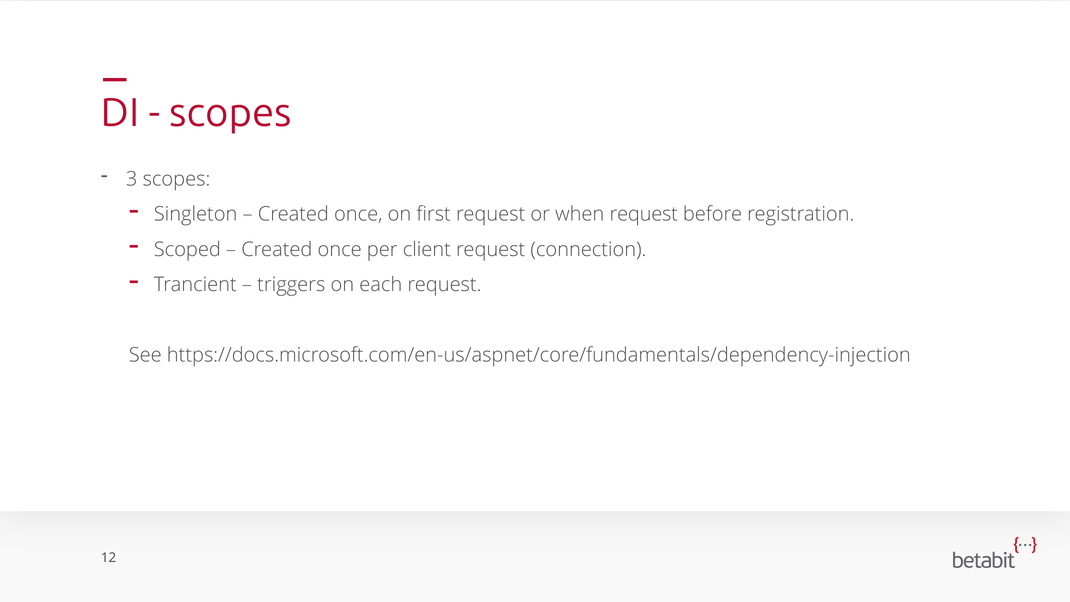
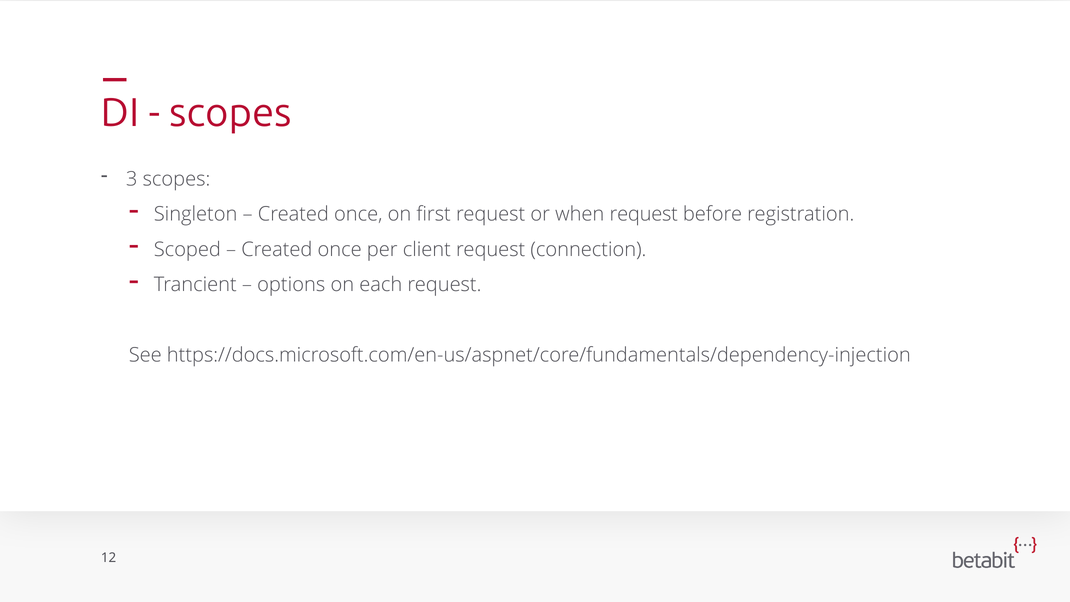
triggers: triggers -> options
